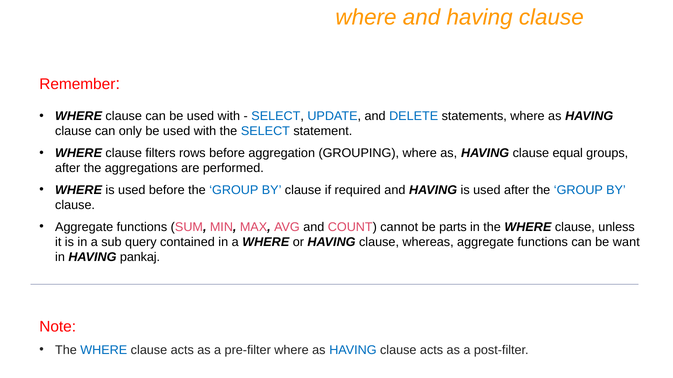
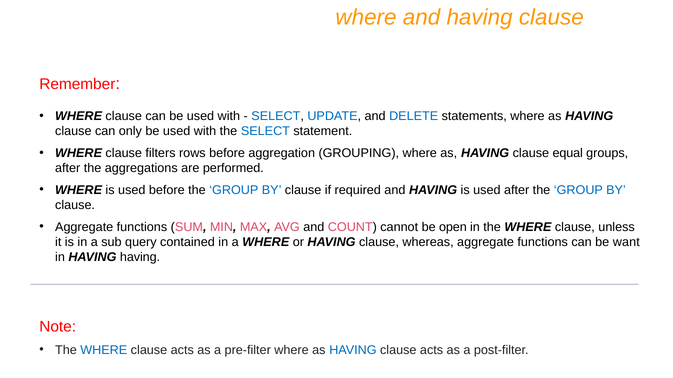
parts: parts -> open
HAVING pankaj: pankaj -> having
